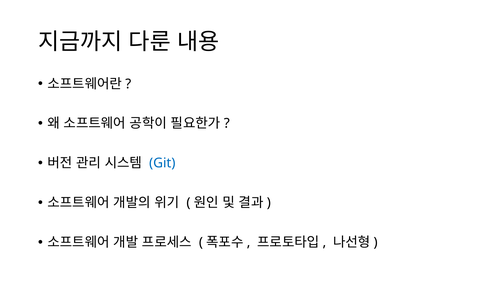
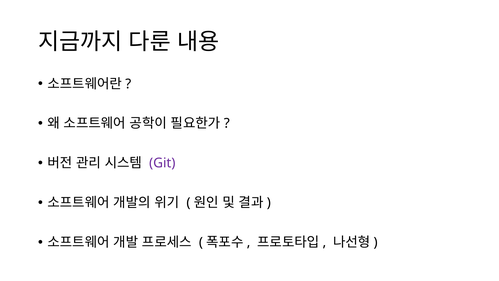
Git colour: blue -> purple
